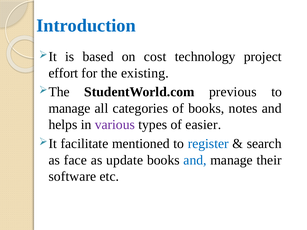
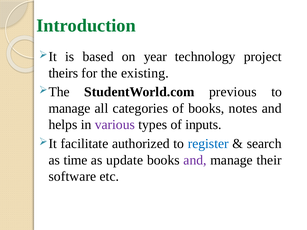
Introduction colour: blue -> green
cost: cost -> year
effort: effort -> theirs
easier: easier -> inputs
mentioned: mentioned -> authorized
face: face -> time
and at (195, 160) colour: blue -> purple
